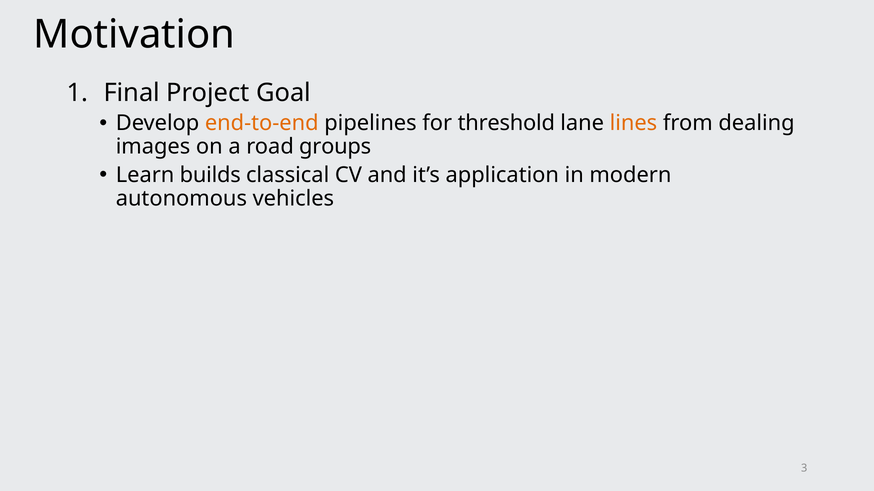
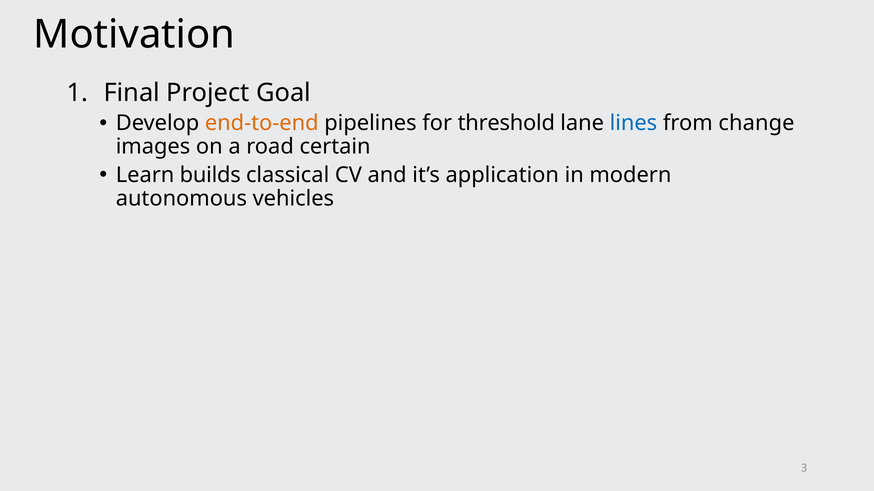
lines colour: orange -> blue
dealing: dealing -> change
groups: groups -> certain
